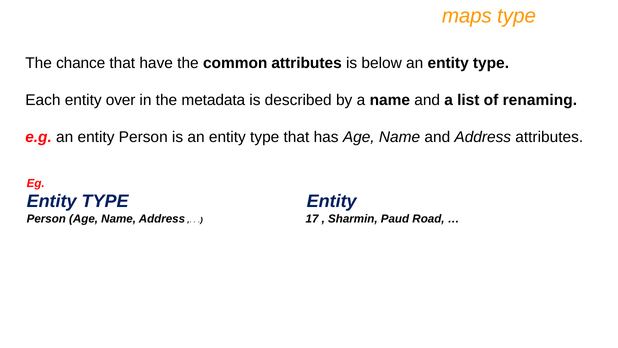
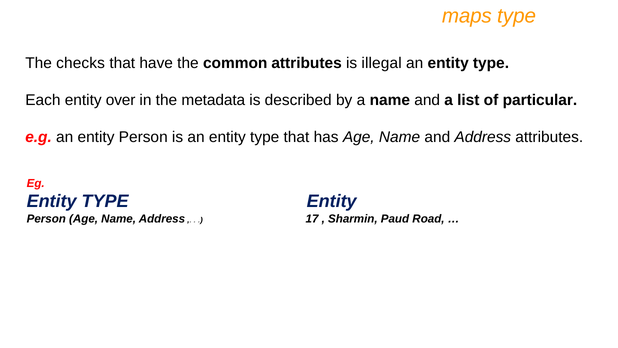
chance: chance -> checks
below: below -> illegal
renaming: renaming -> particular
